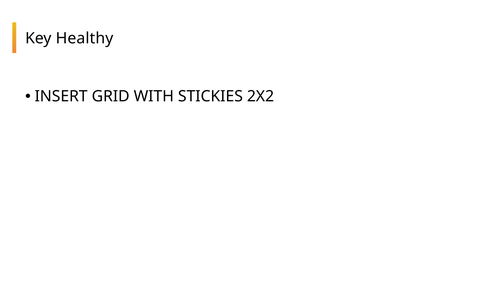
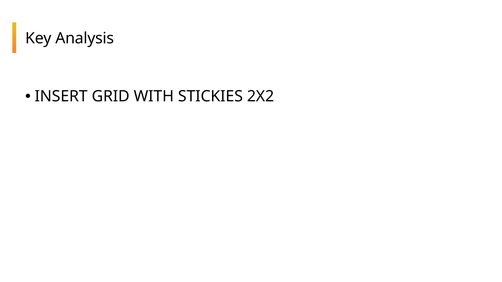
Healthy: Healthy -> Analysis
